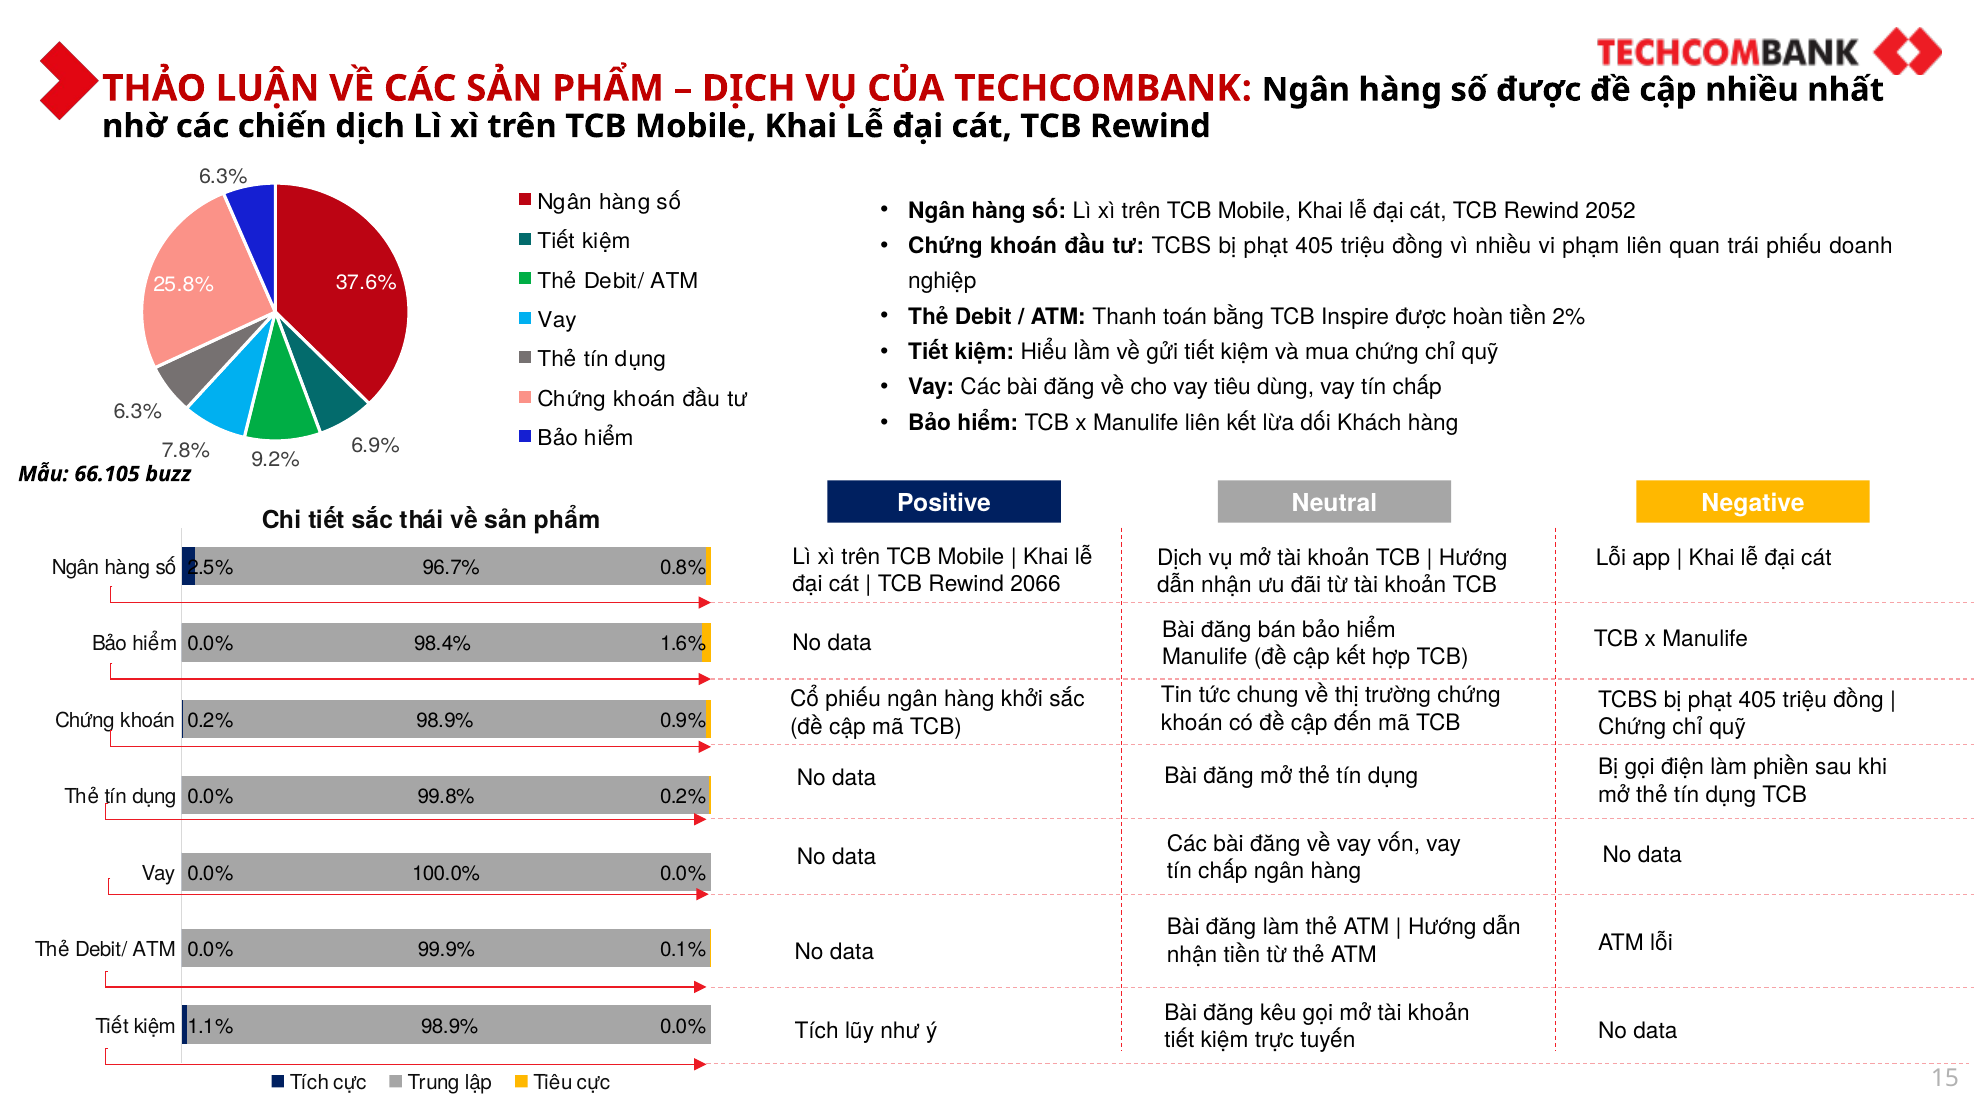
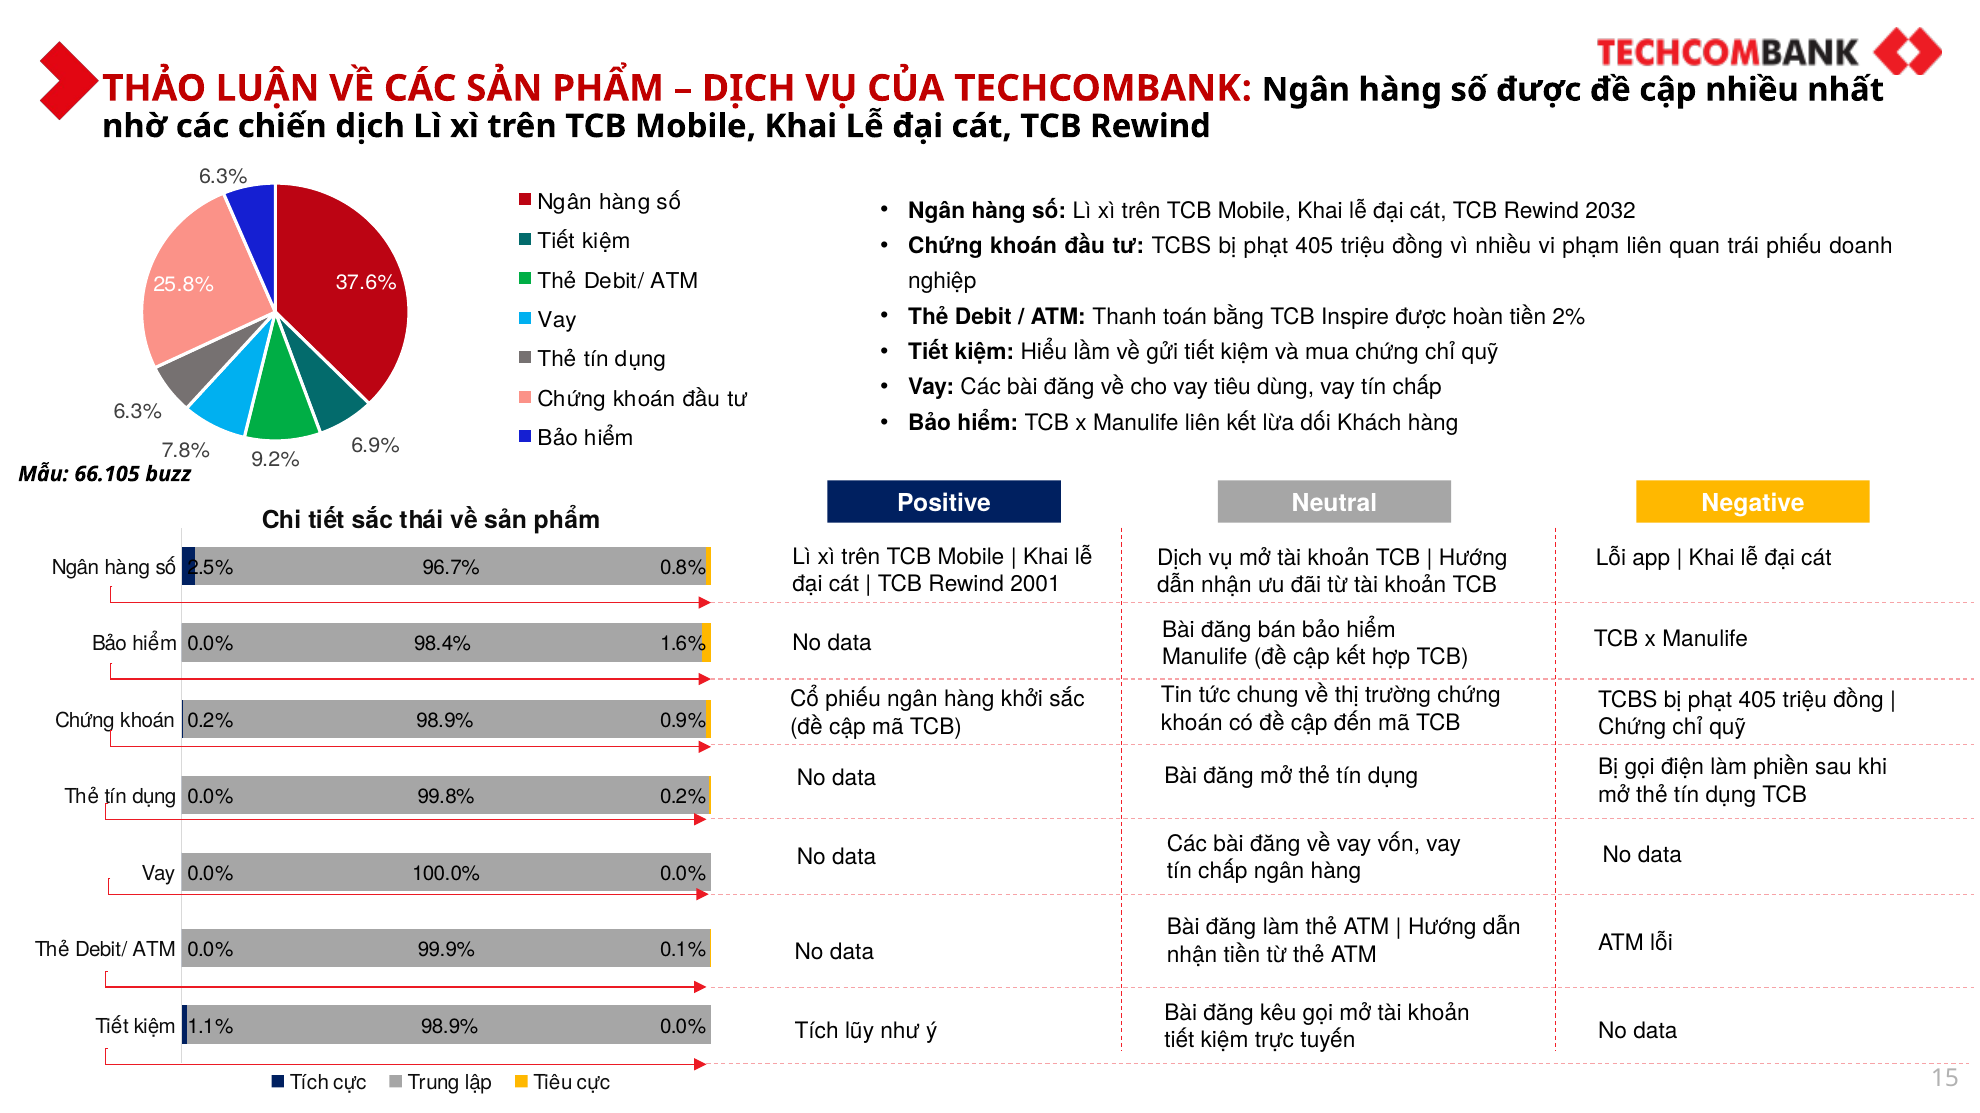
2052: 2052 -> 2032
2066: 2066 -> 2001
